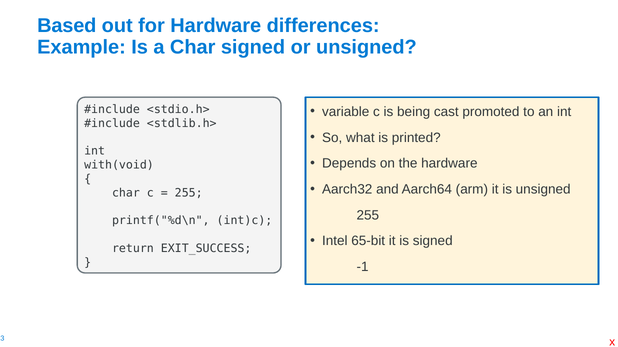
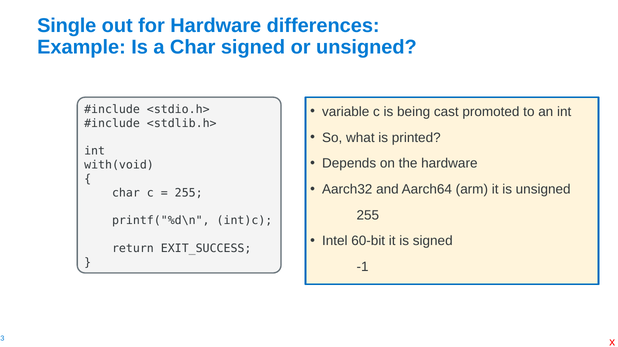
Based: Based -> Single
65-bit: 65-bit -> 60-bit
